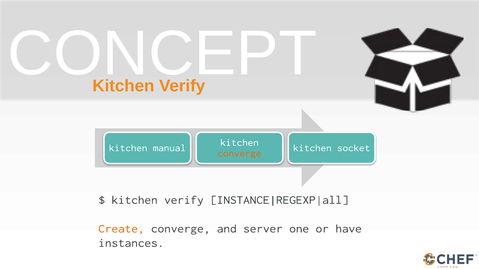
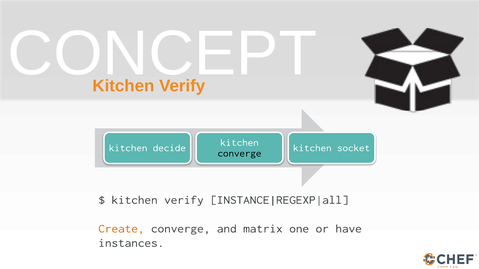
manual: manual -> decide
converge at (239, 153) colour: orange -> black
server: server -> matrix
